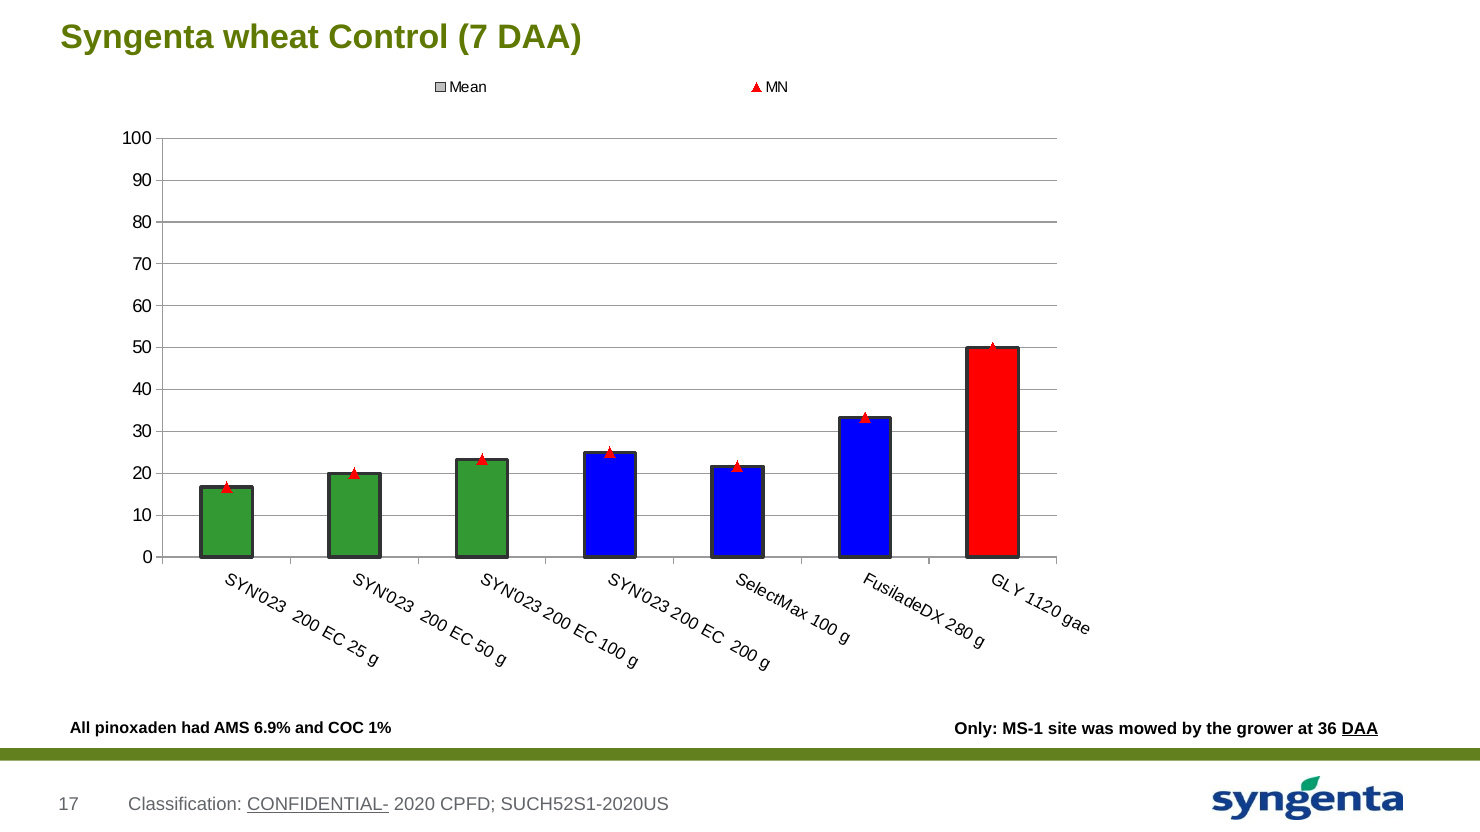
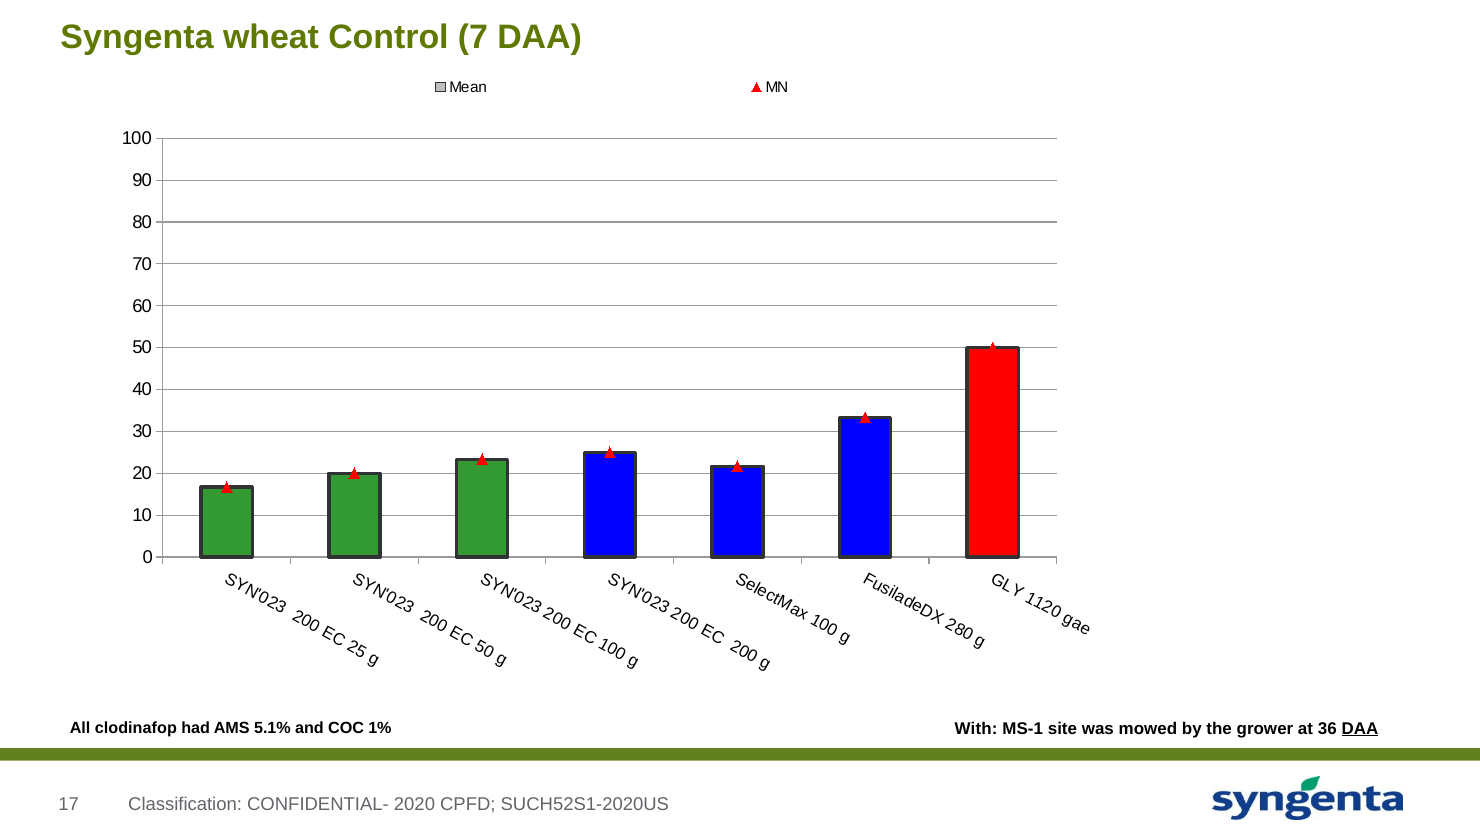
pinoxaden: pinoxaden -> clodinafop
6.9%: 6.9% -> 5.1%
Only: Only -> With
CONFIDENTIAL- underline: present -> none
